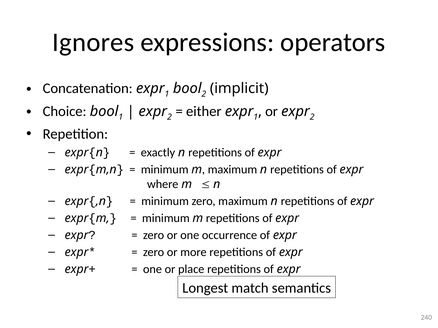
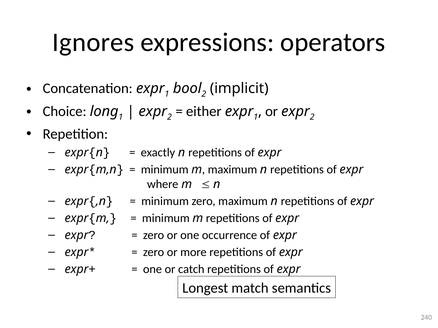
Choice bool: bool -> long
place: place -> catch
